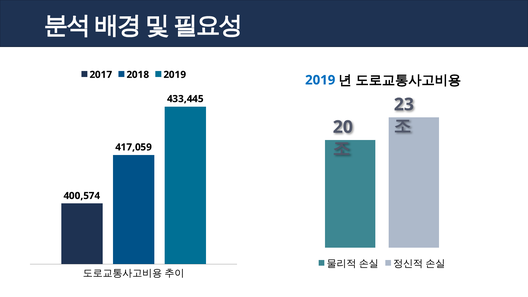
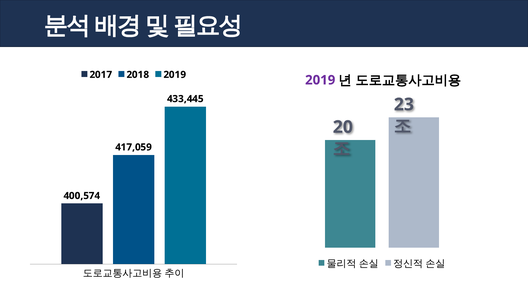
2019 at (320, 80) colour: blue -> purple
